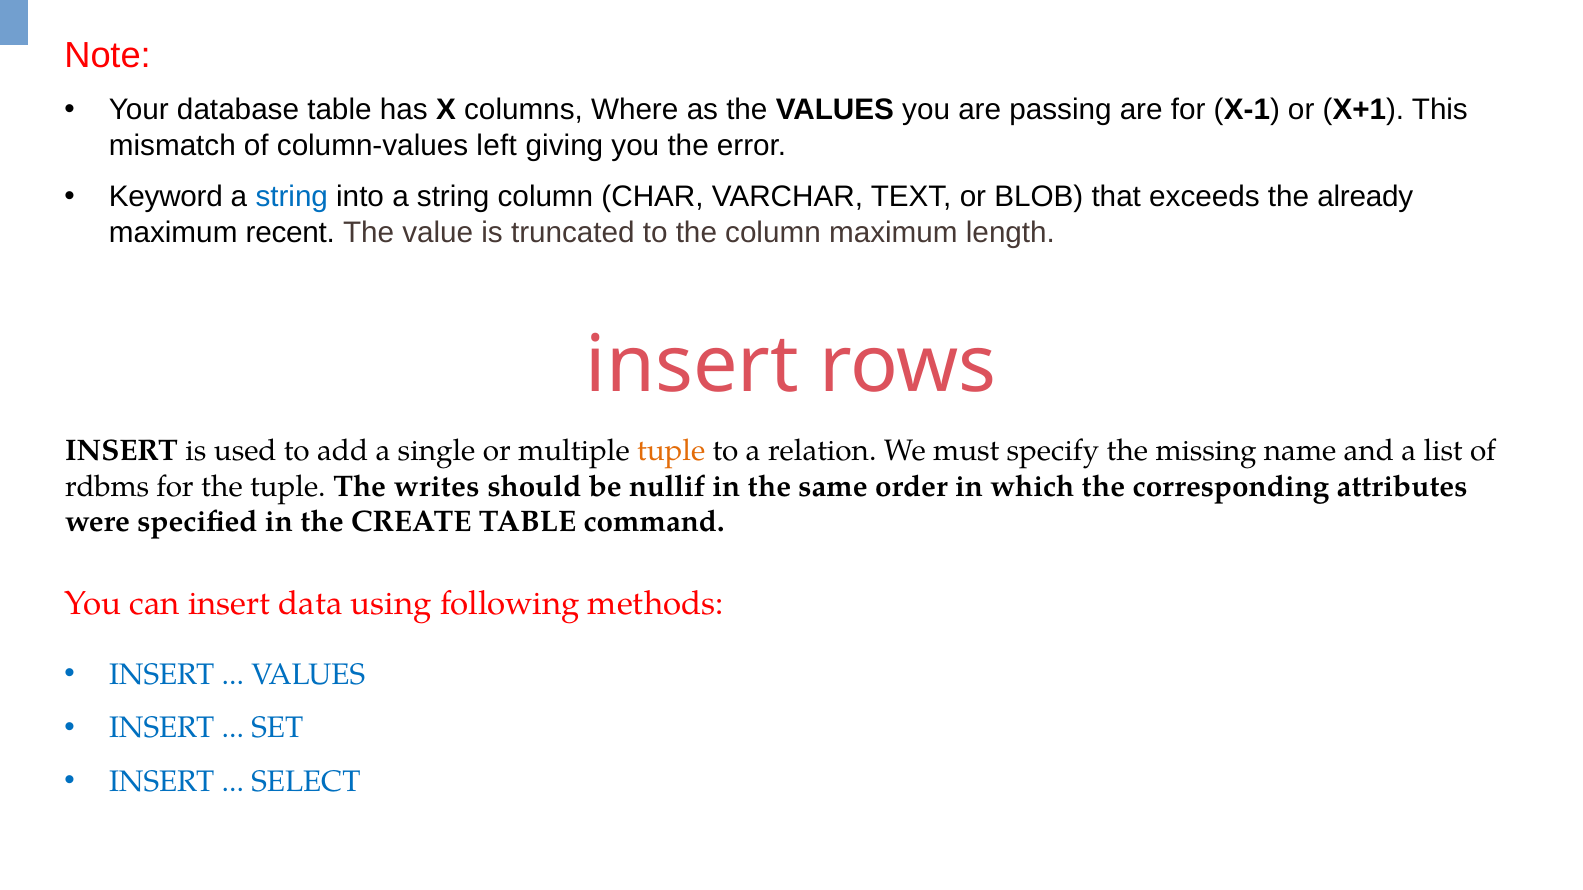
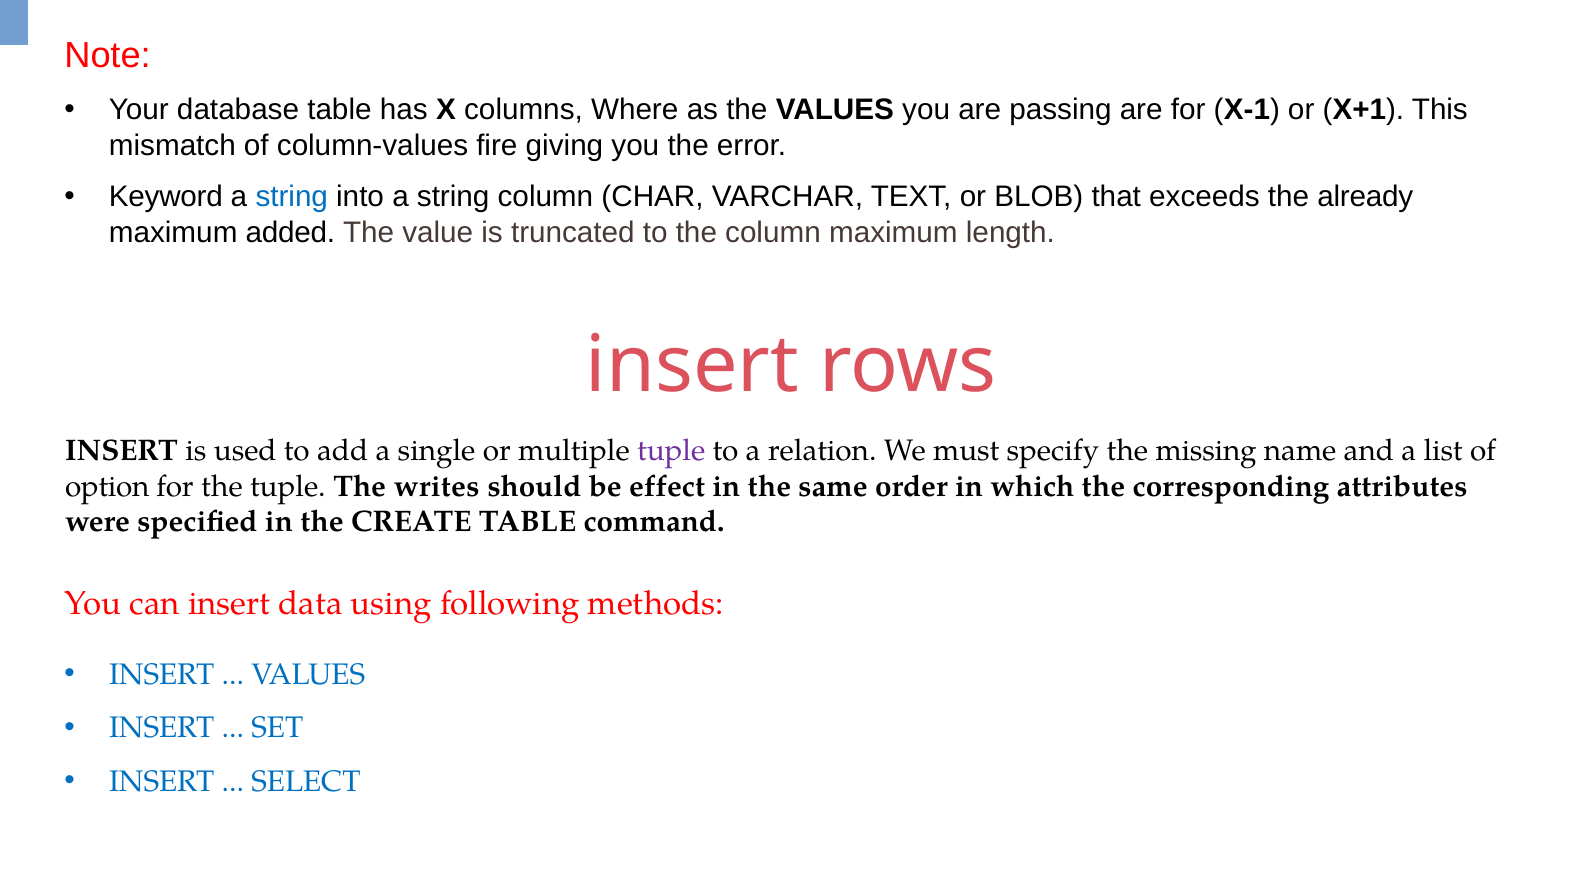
left: left -> fire
recent: recent -> added
tuple at (671, 451) colour: orange -> purple
rdbms: rdbms -> option
nullif: nullif -> effect
